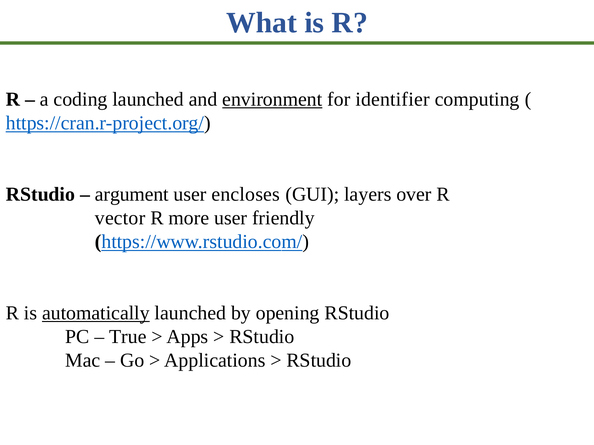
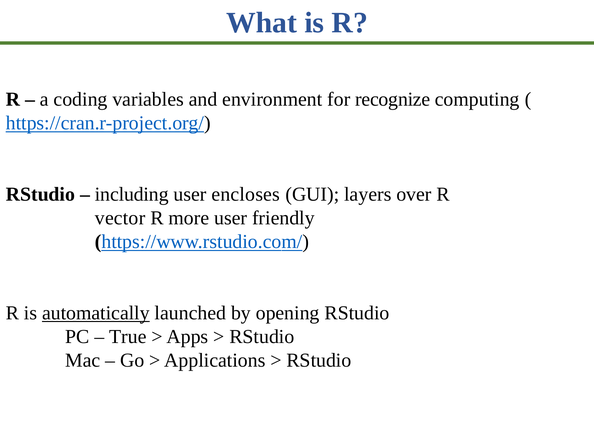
coding launched: launched -> variables
environment underline: present -> none
identifier: identifier -> recognize
argument: argument -> including
